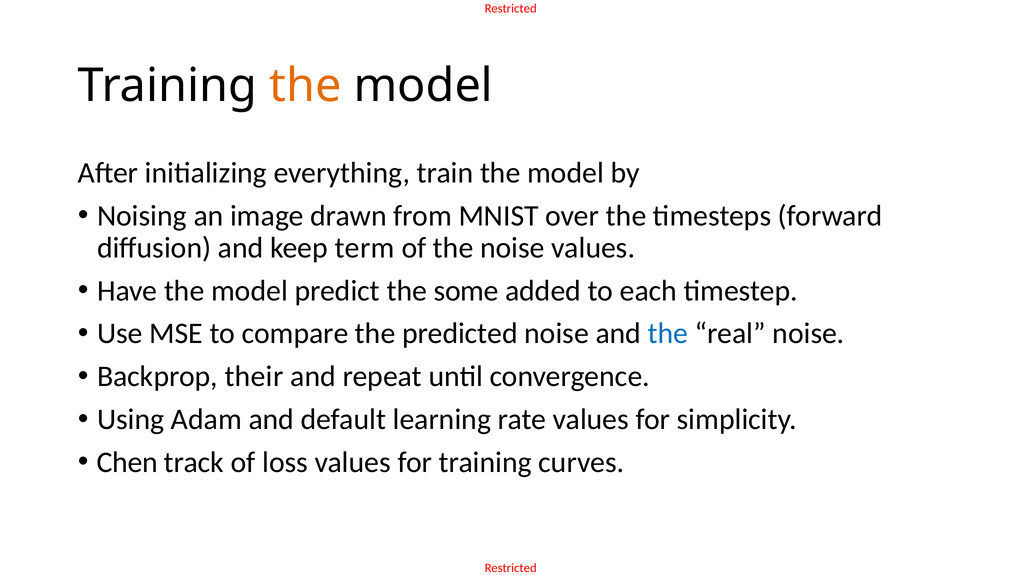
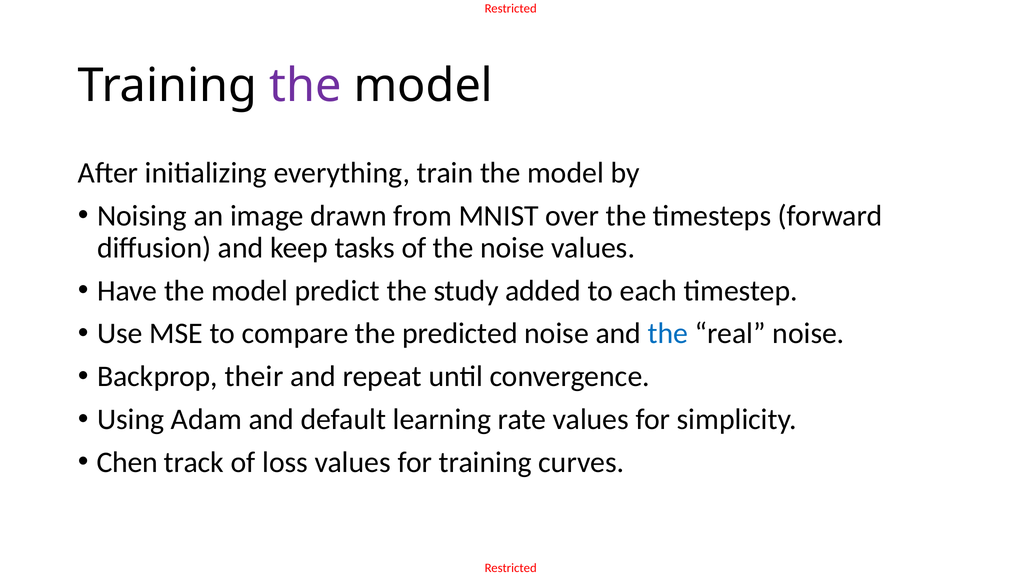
the at (305, 86) colour: orange -> purple
term: term -> tasks
some: some -> study
